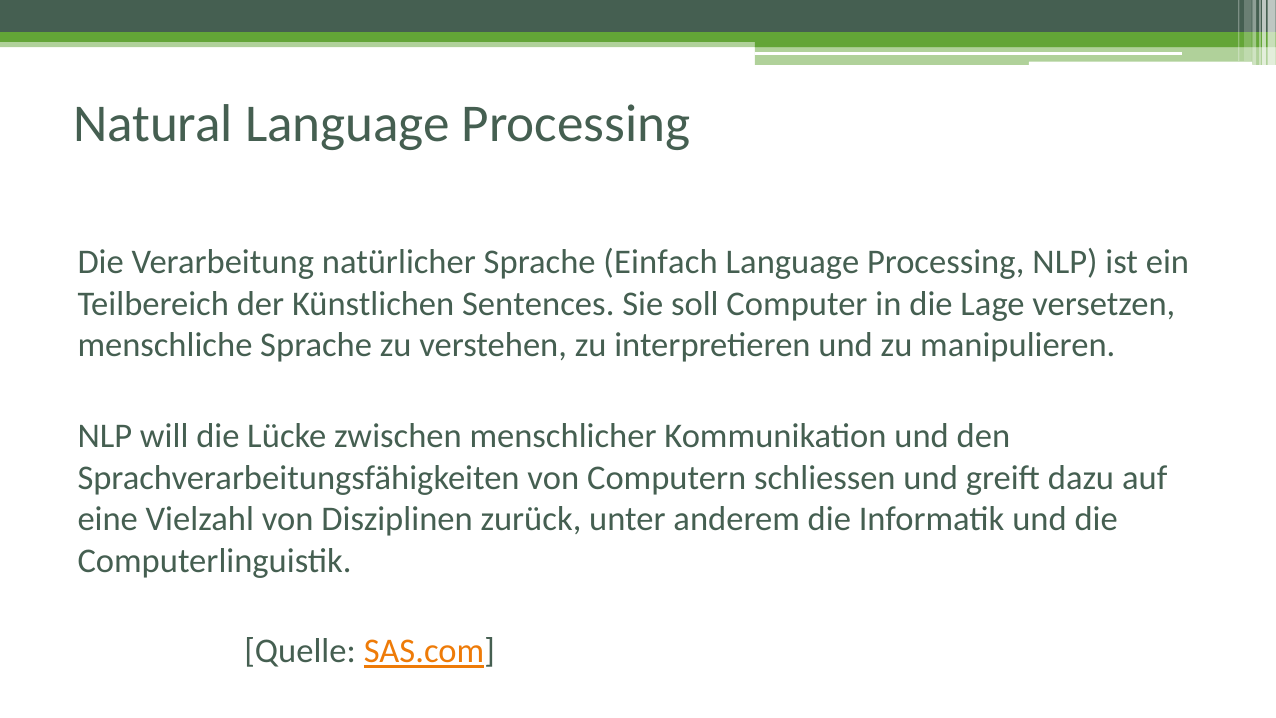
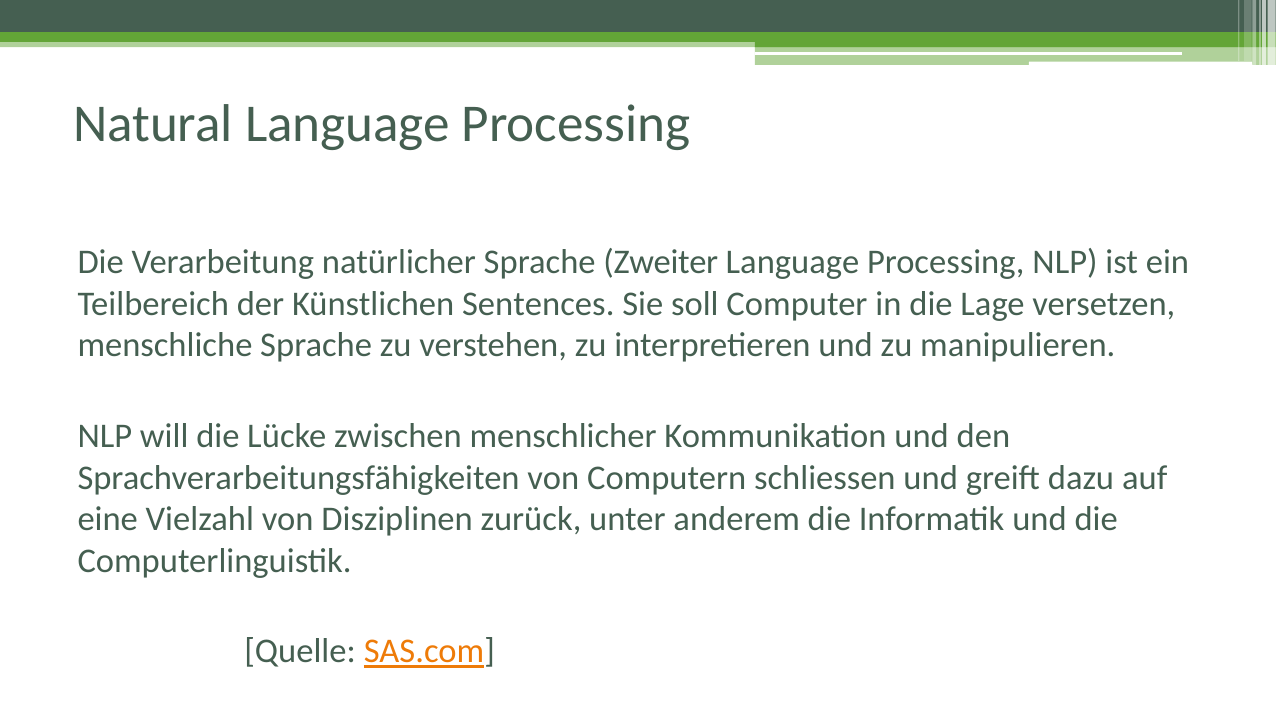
Einfach: Einfach -> Zweiter
